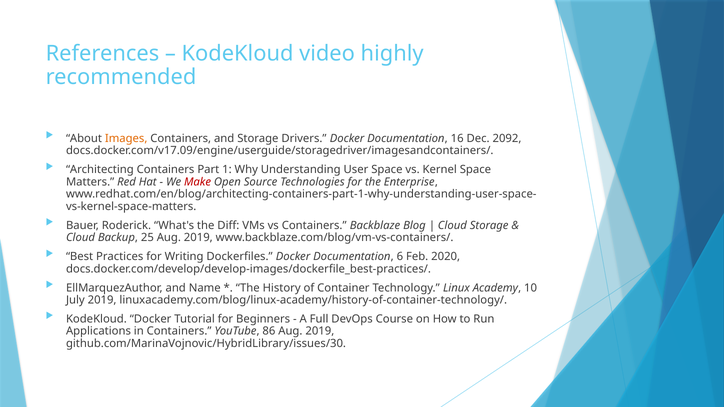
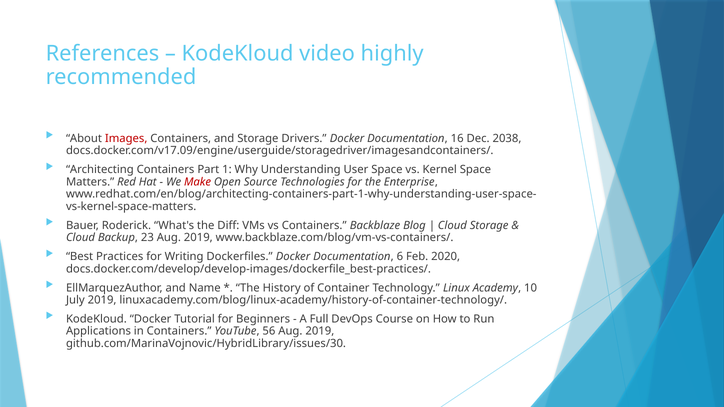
Images colour: orange -> red
2092: 2092 -> 2038
25: 25 -> 23
86: 86 -> 56
